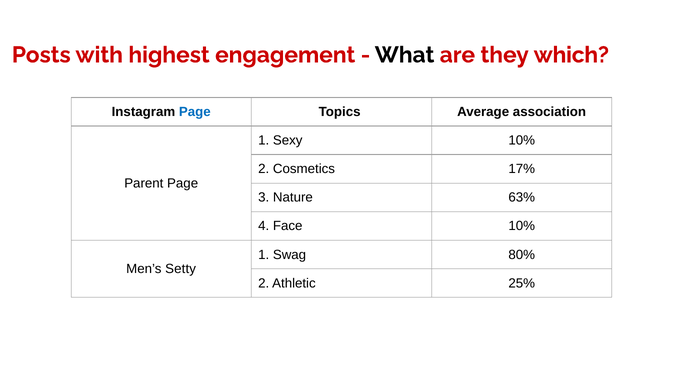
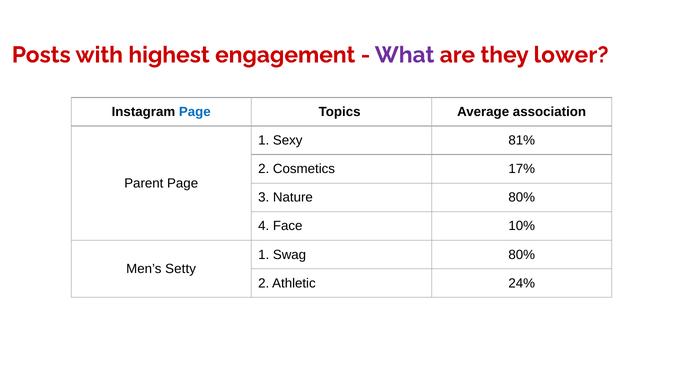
What colour: black -> purple
which: which -> lower
Sexy 10%: 10% -> 81%
Nature 63%: 63% -> 80%
25%: 25% -> 24%
